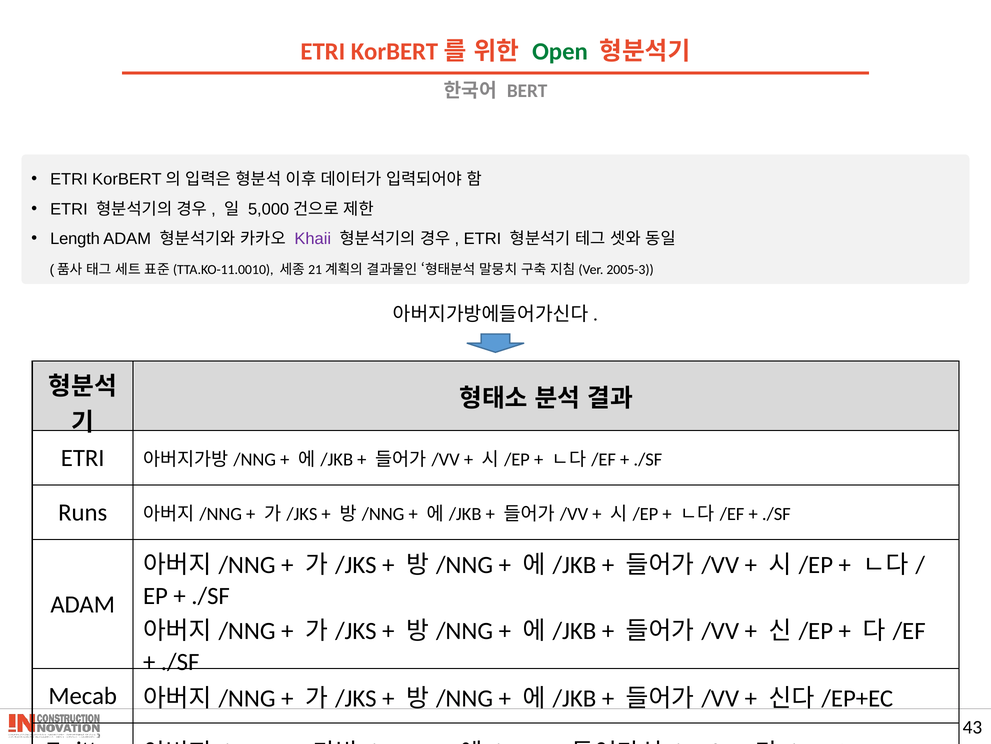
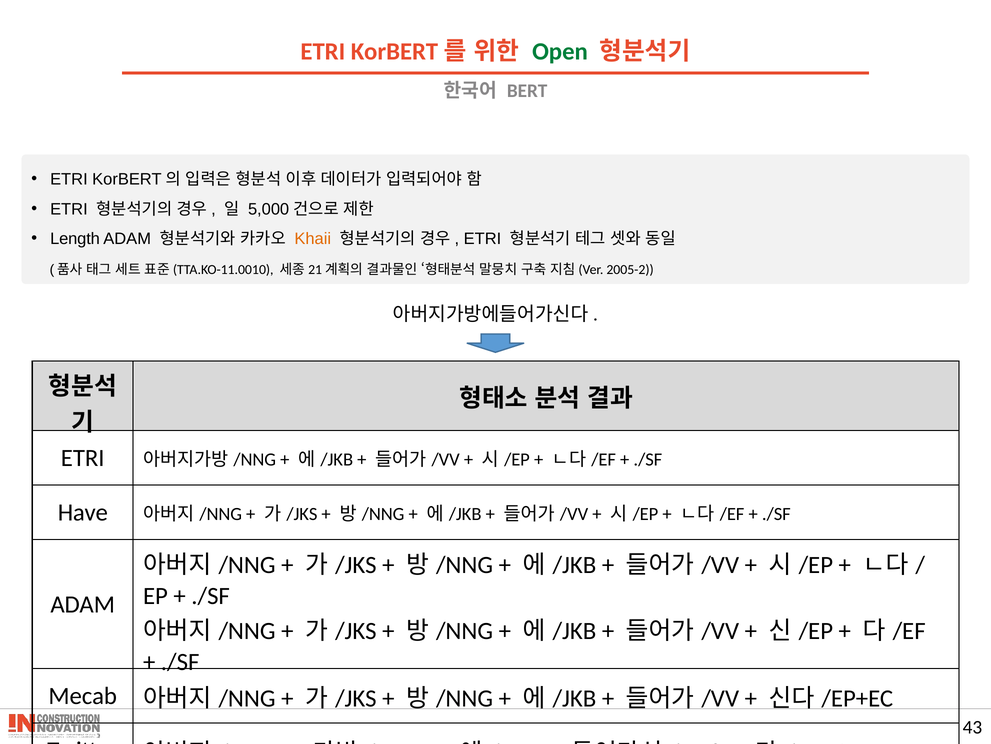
Khaii colour: purple -> orange
2005-3: 2005-3 -> 2005-2
Runs: Runs -> Have
